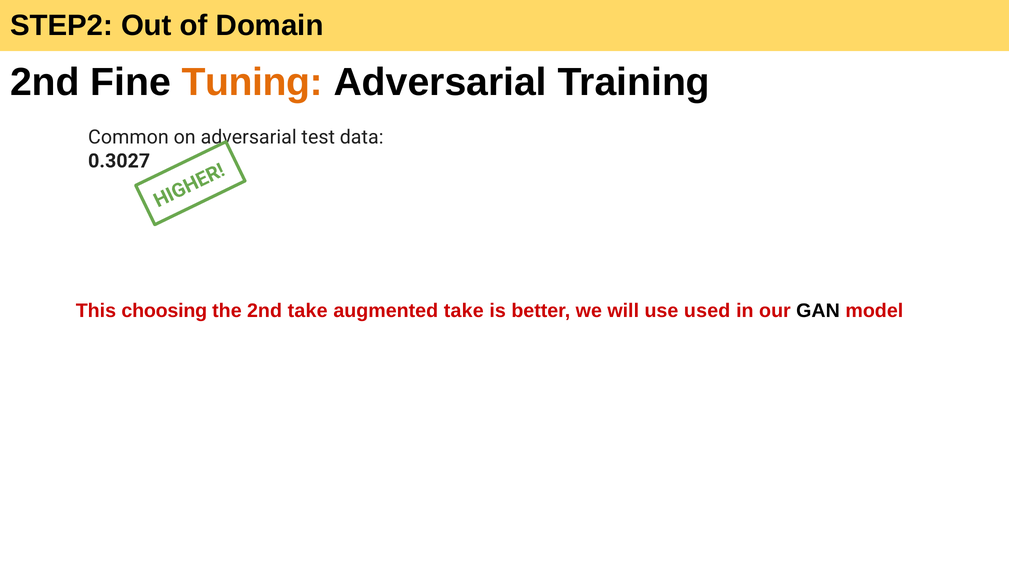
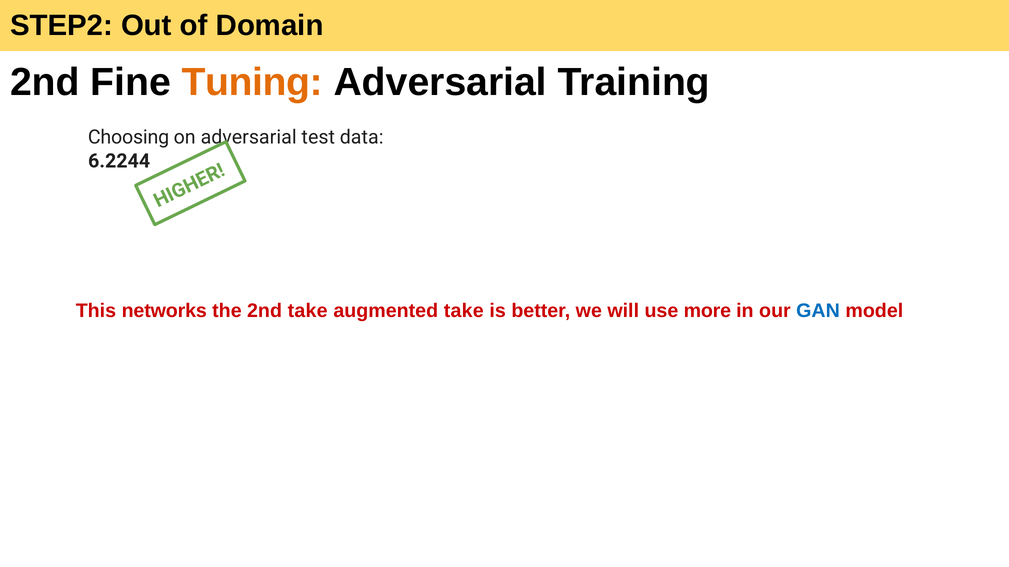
Common: Common -> Choosing
0.3027: 0.3027 -> 6.2244
choosing: choosing -> networks
used: used -> more
GAN colour: black -> blue
